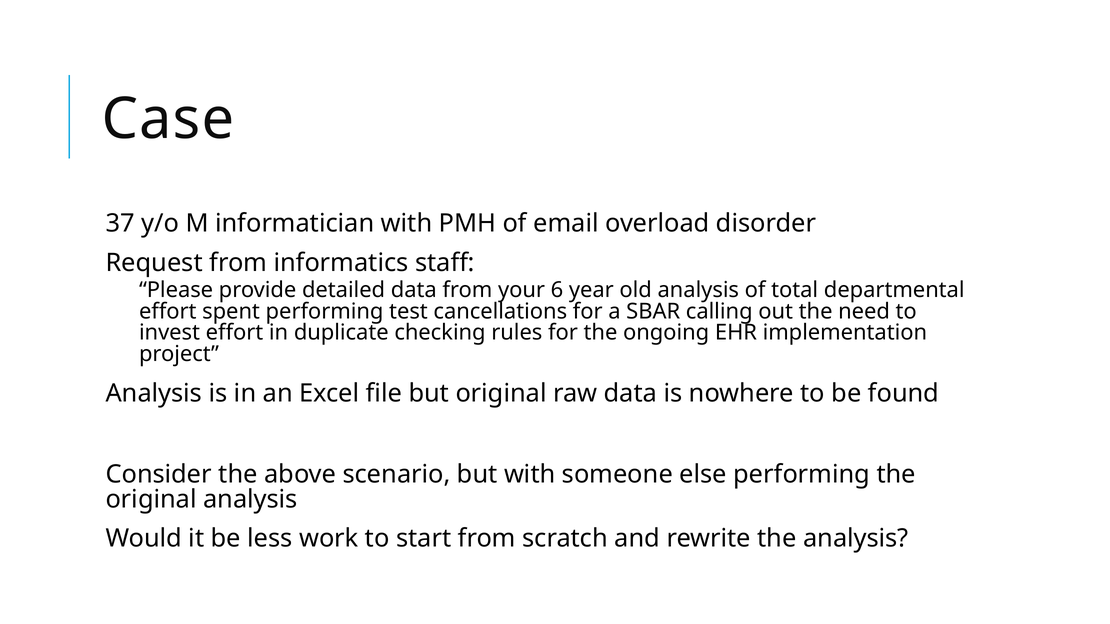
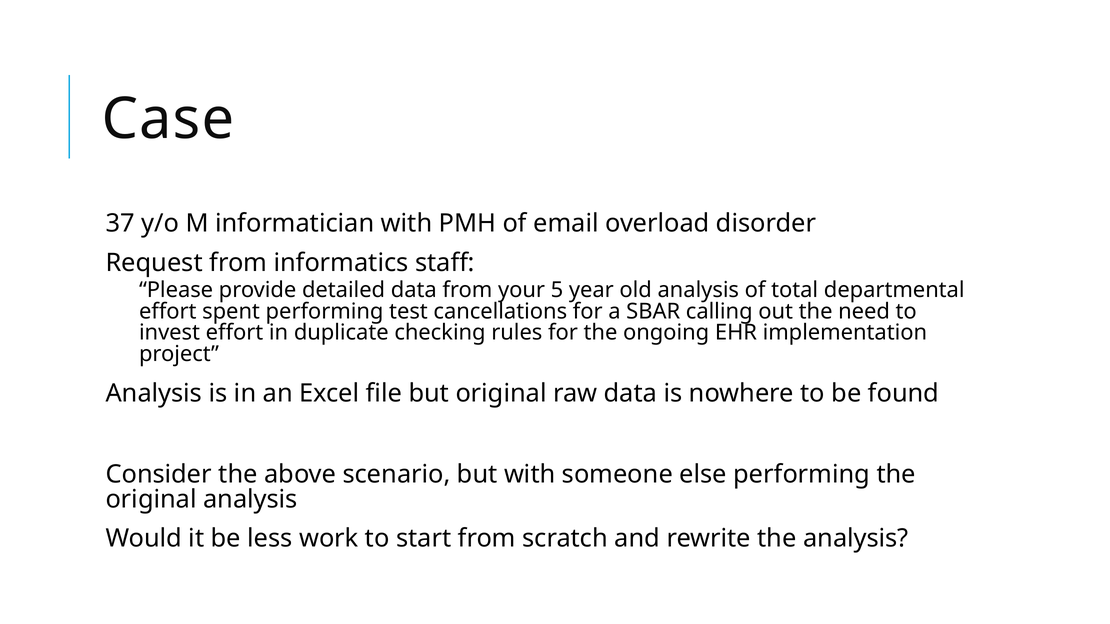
6: 6 -> 5
